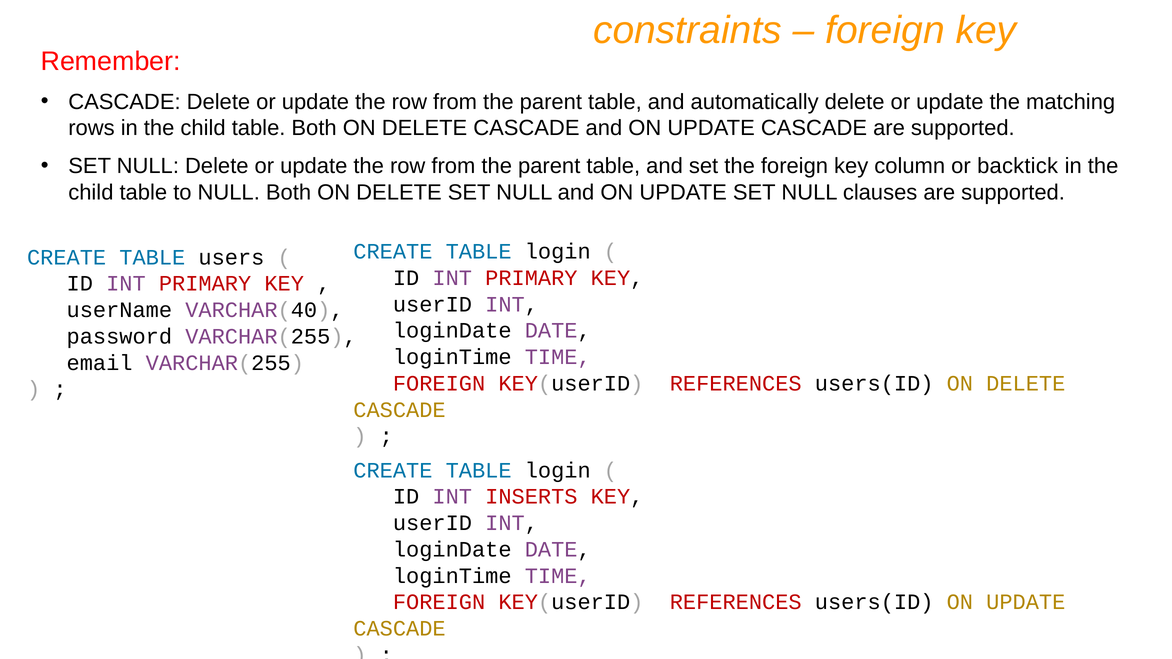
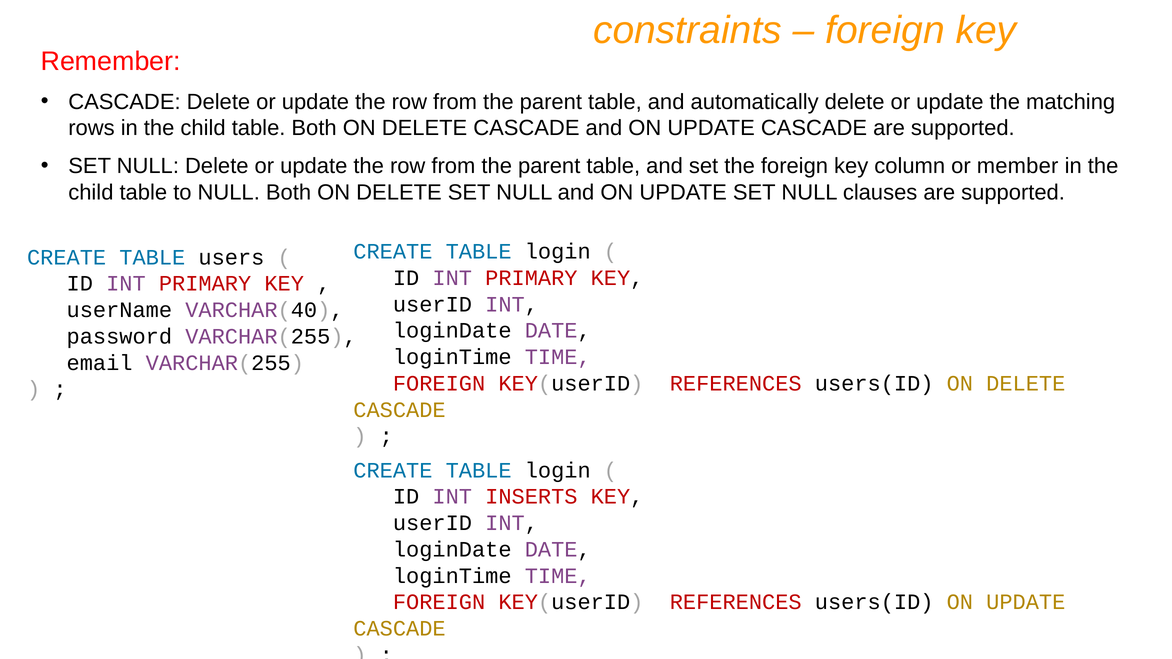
backtick: backtick -> member
